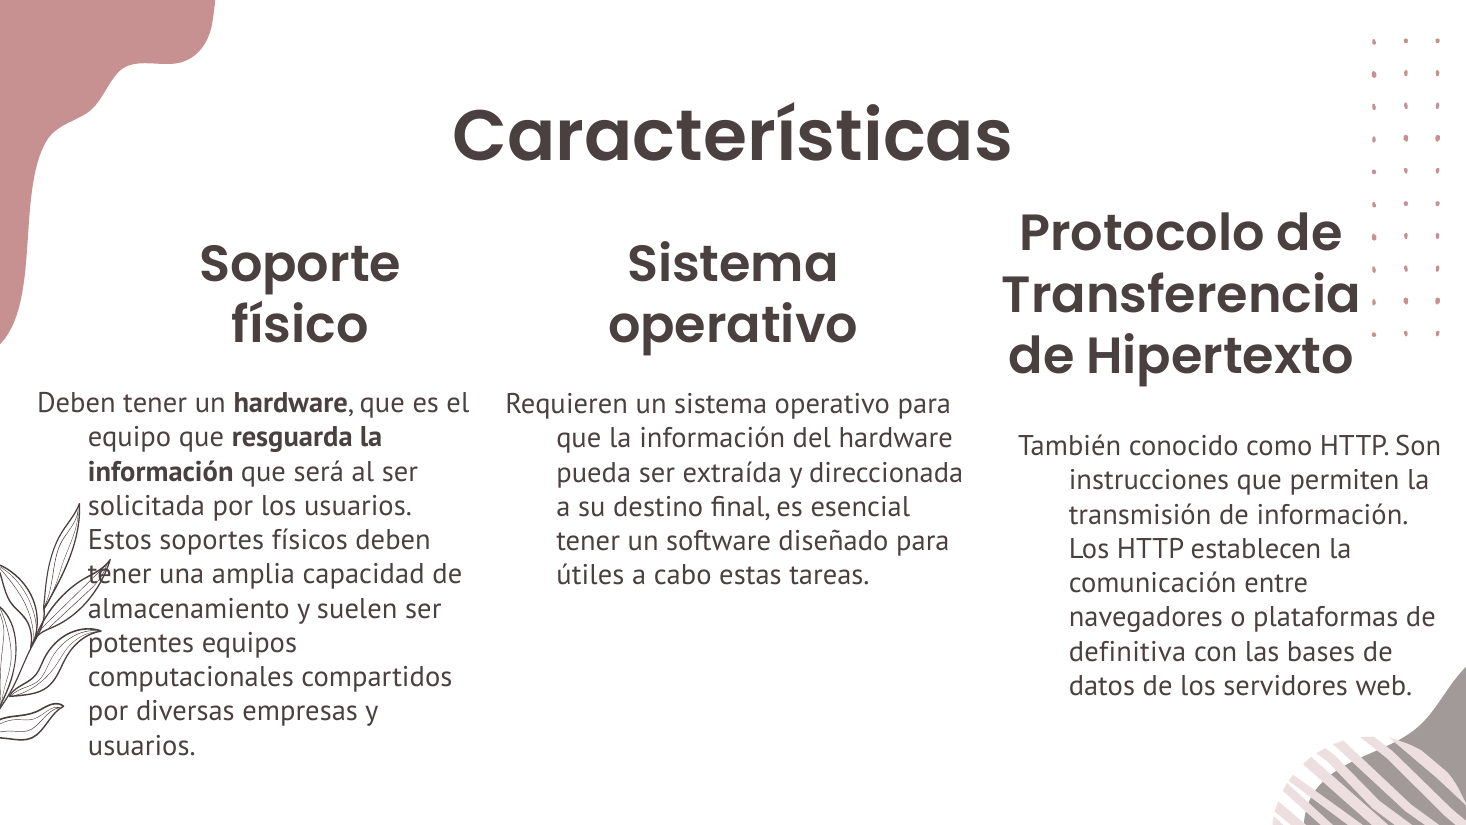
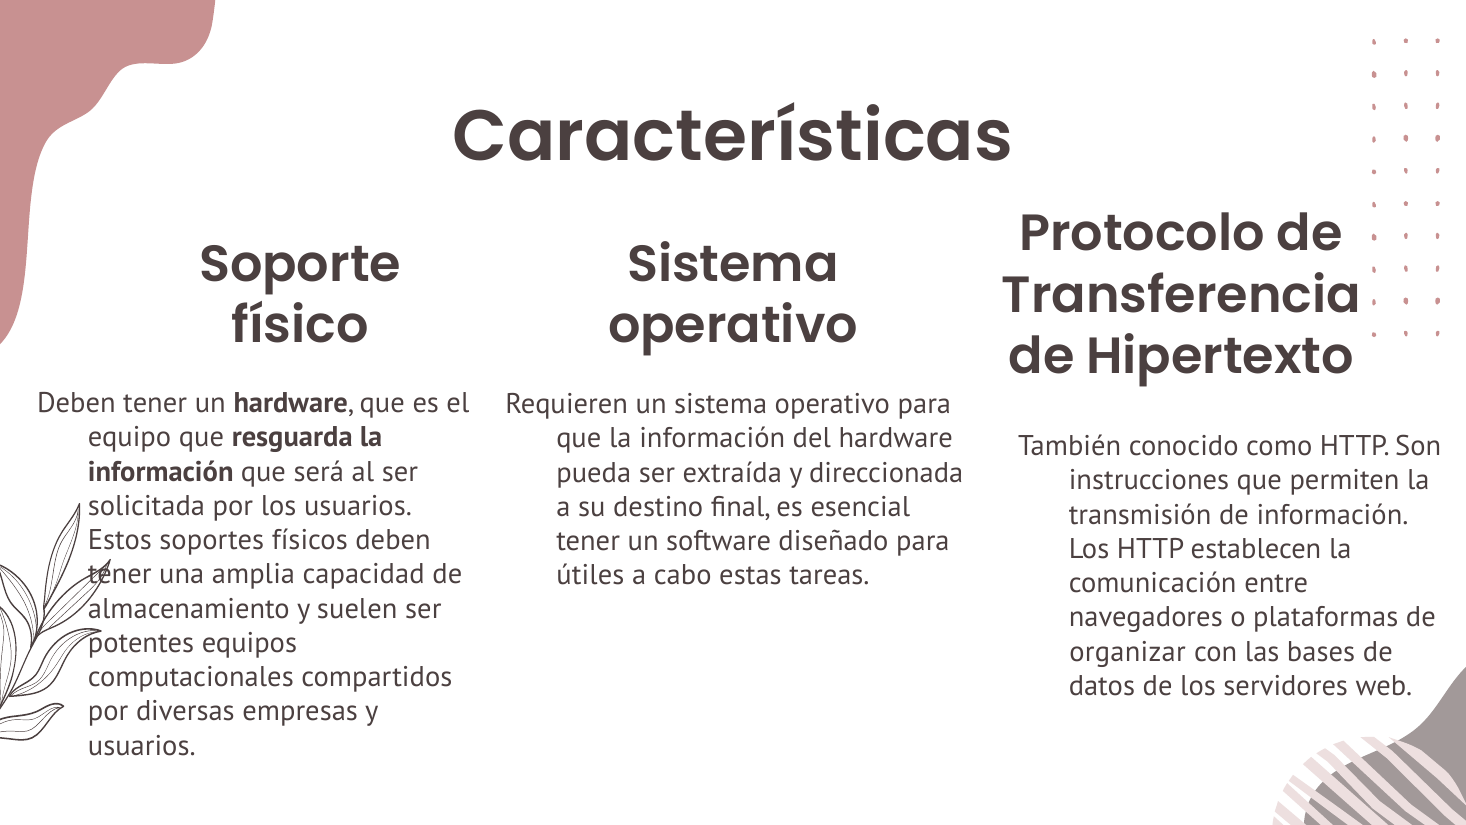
definitiva: definitiva -> organizar
